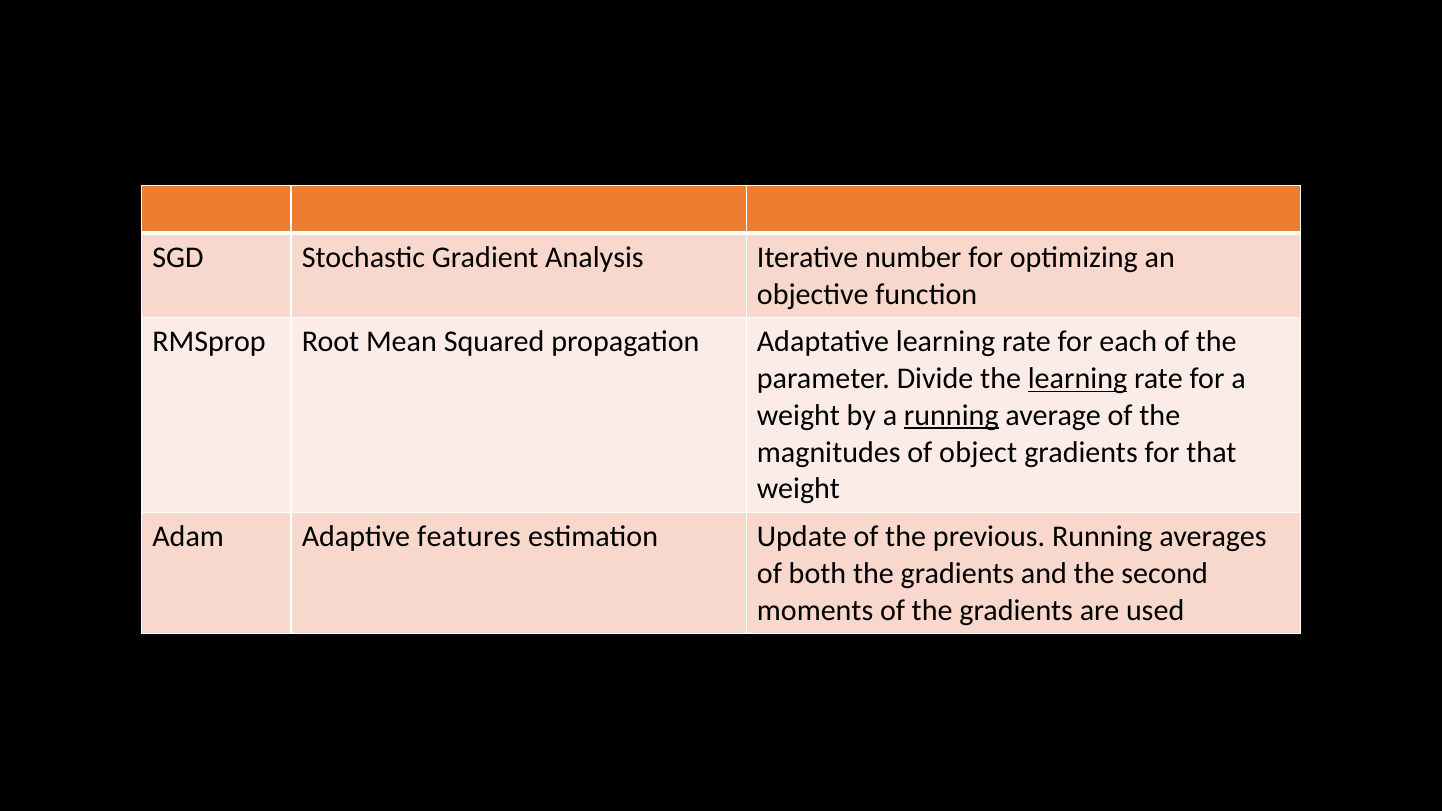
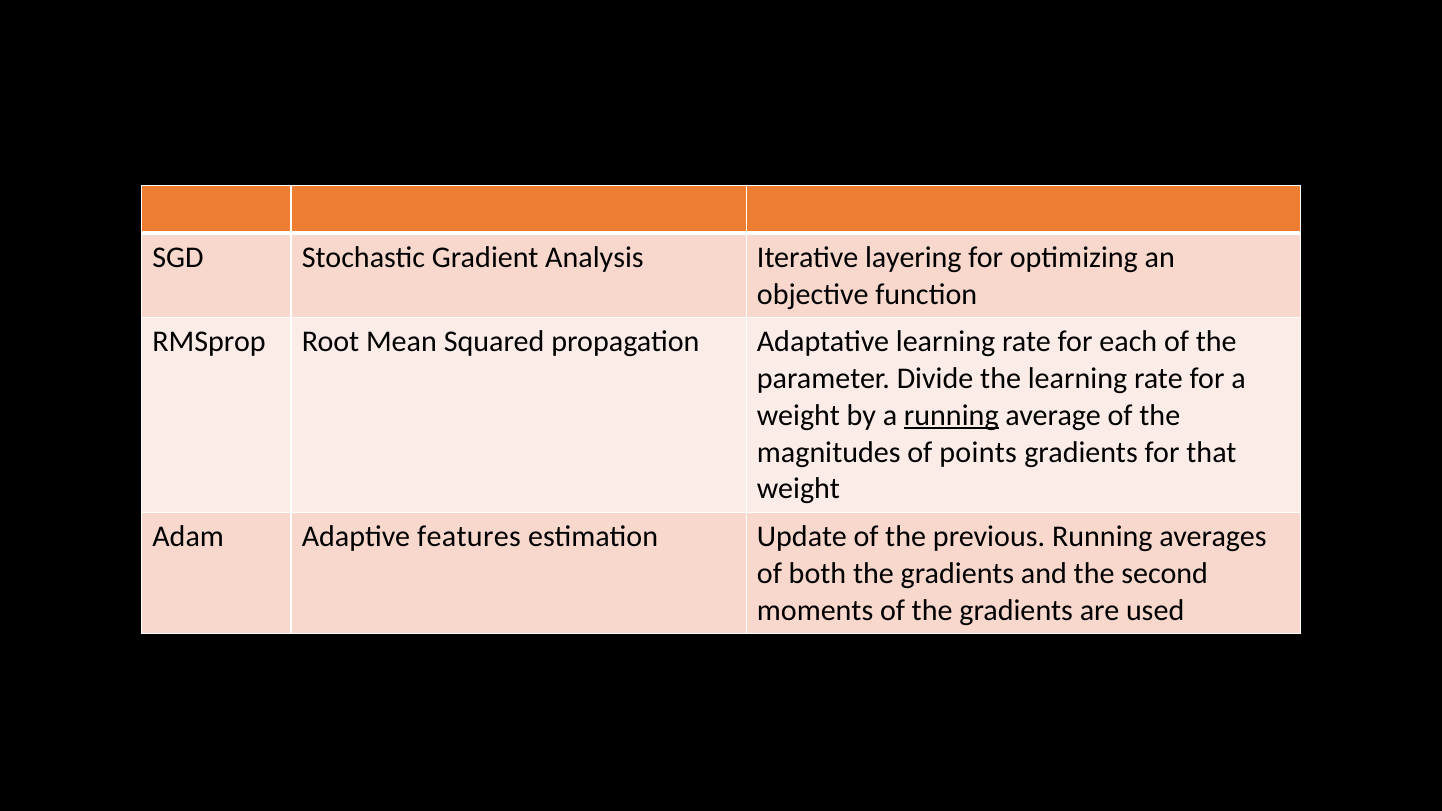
number: number -> layering
learning at (1078, 379) underline: present -> none
object: object -> points
